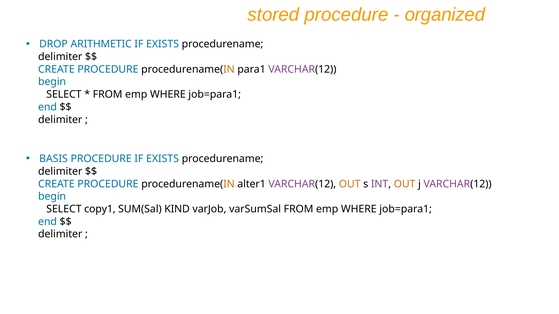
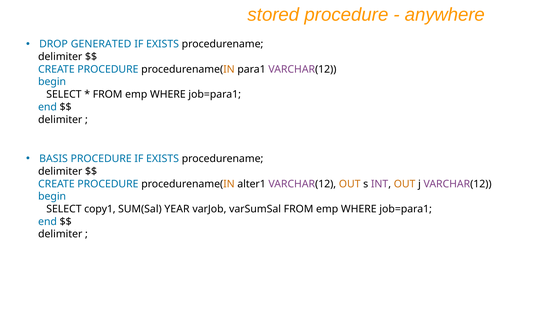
organized: organized -> anywhere
ARITHMETIC: ARITHMETIC -> GENERATED
KIND: KIND -> YEAR
